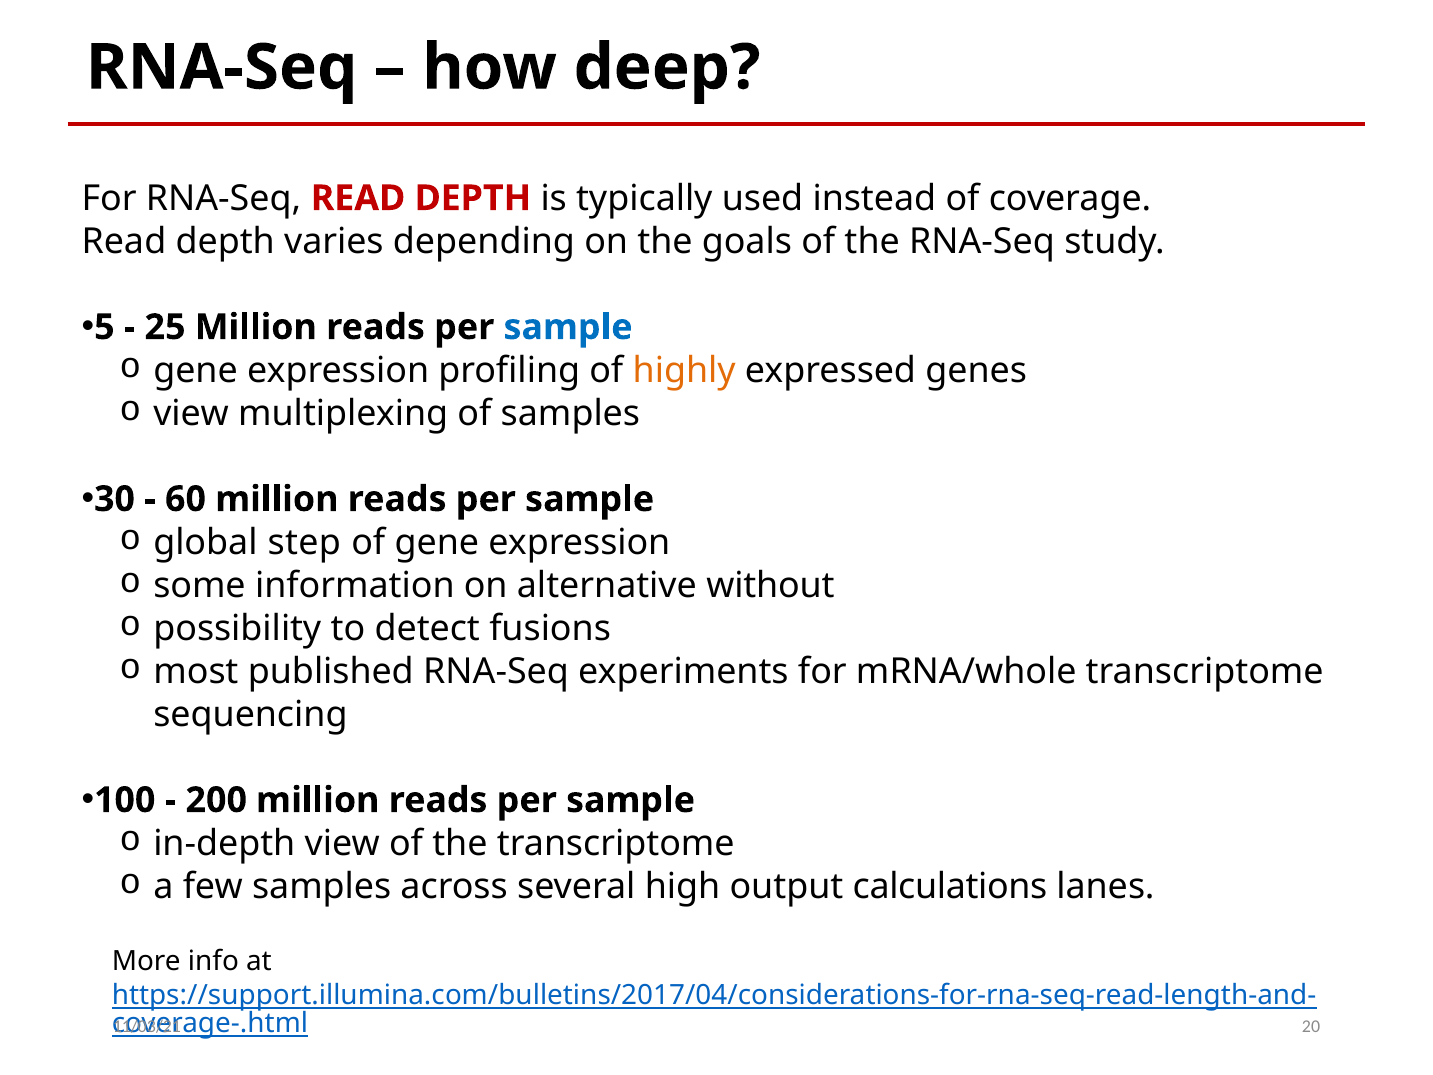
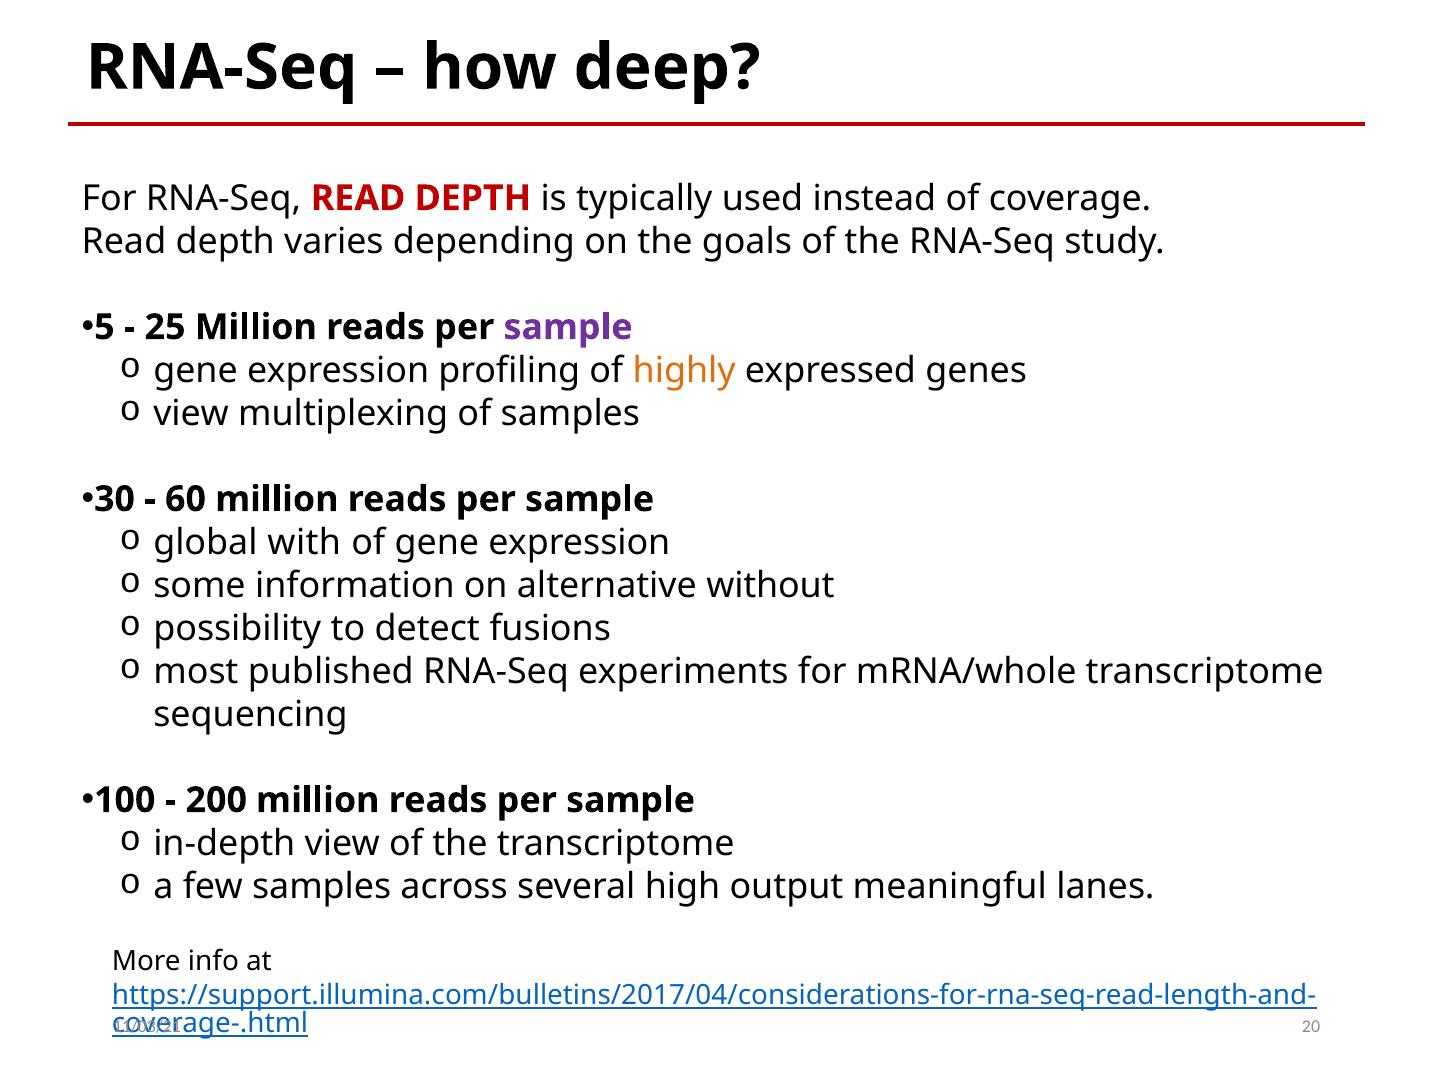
sample at (568, 327) colour: blue -> purple
step: step -> with
calculations: calculations -> meaningful
